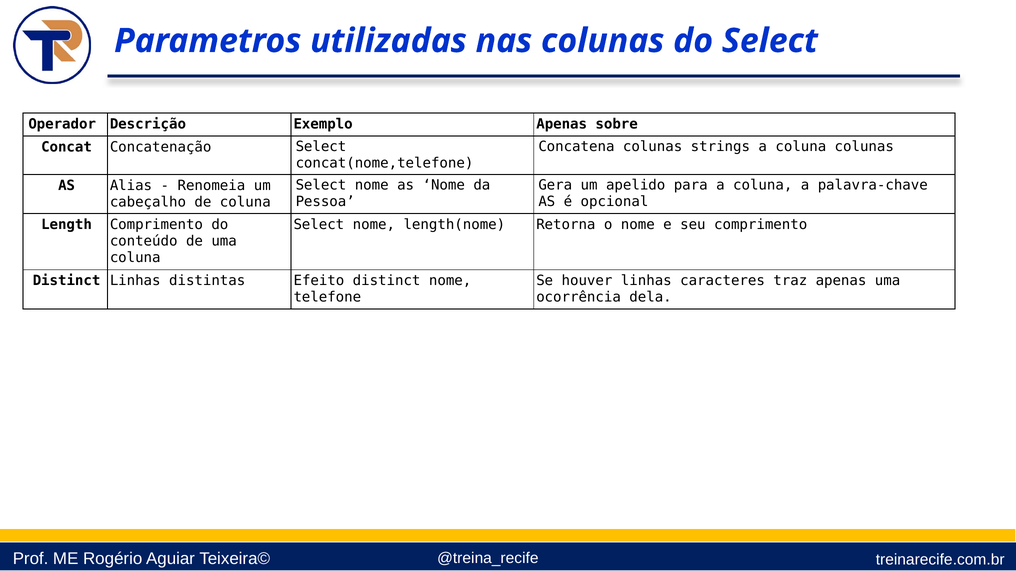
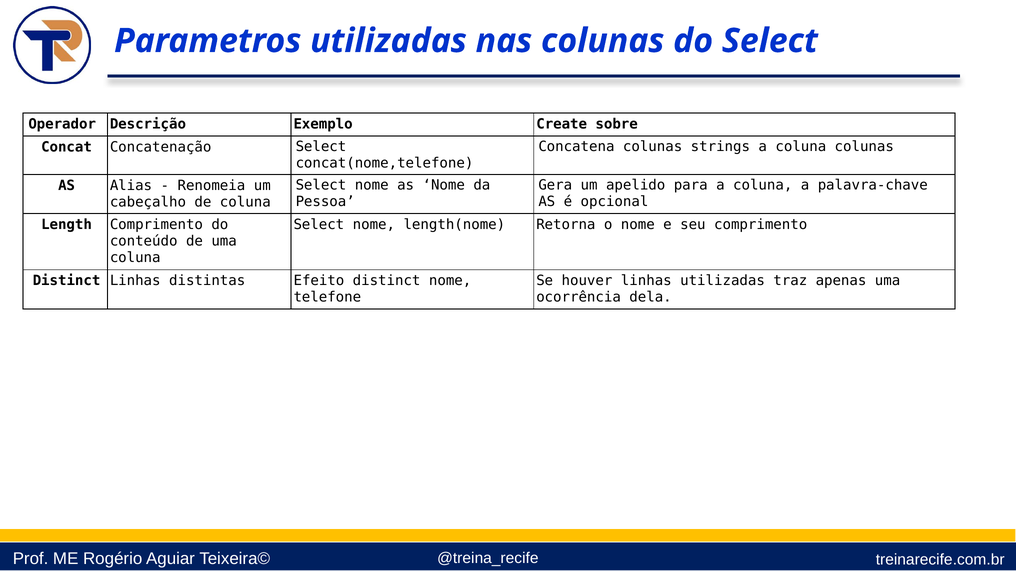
Exemplo Apenas: Apenas -> Create
linhas caracteres: caracteres -> utilizadas
